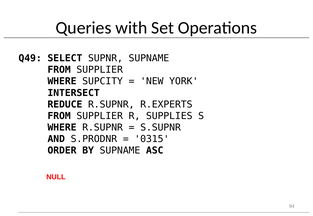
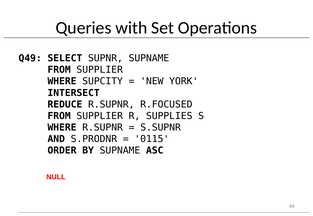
R.EXPERTS: R.EXPERTS -> R.FOCUSED
0315: 0315 -> 0115
